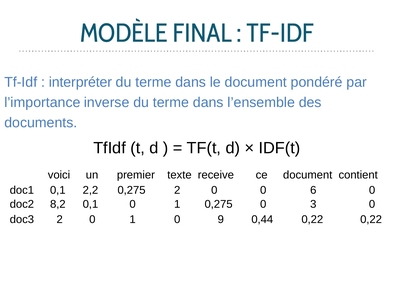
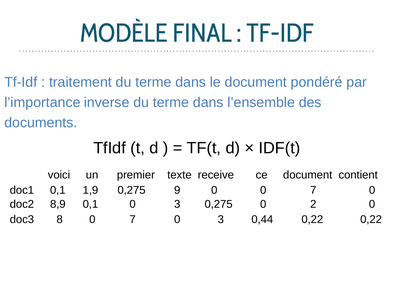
interpréter: interpréter -> traitement
2,2: 2,2 -> 1,9
0,275 2: 2 -> 9
0 0 6: 6 -> 7
8,2: 8,2 -> 8,9
0,1 0 1: 1 -> 3
3: 3 -> 2
doc3 2: 2 -> 8
1 at (133, 219): 1 -> 7
9 at (221, 219): 9 -> 3
